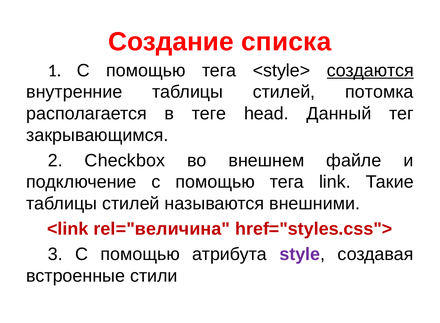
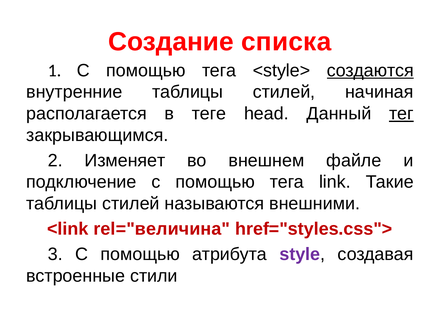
потомка: потомка -> начиная
тег underline: none -> present
Checkbox: Checkbox -> Изменяет
